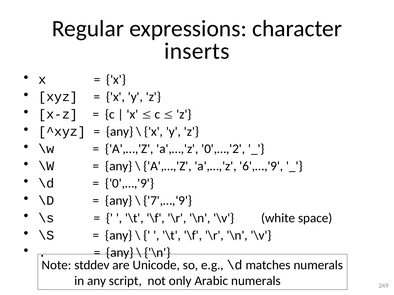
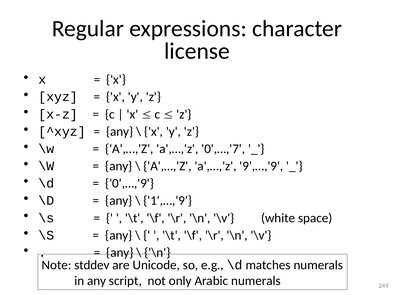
inserts: inserts -> license
0',…,'2: 0',…,'2 -> 0',…,'7
6',…,'9: 6',…,'9 -> 9',…,'9
7',…,'9: 7',…,'9 -> 1',…,'9
